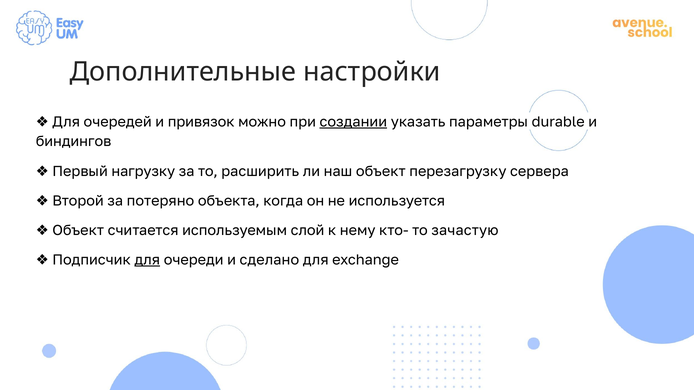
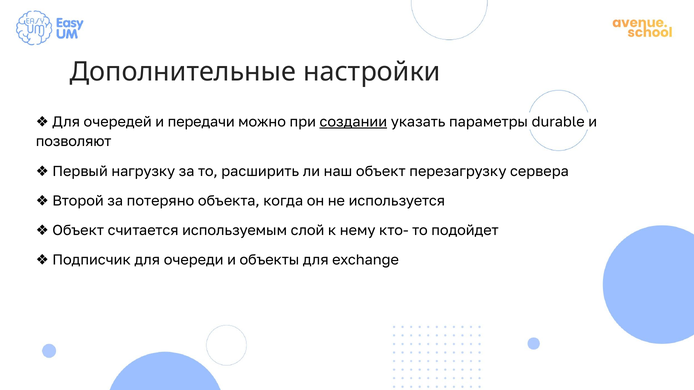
привязок: привязок -> передачи
биндингов: биндингов -> позволяют
зачастую: зачастую -> подойдет
для at (147, 260) underline: present -> none
сделано: сделано -> объекты
